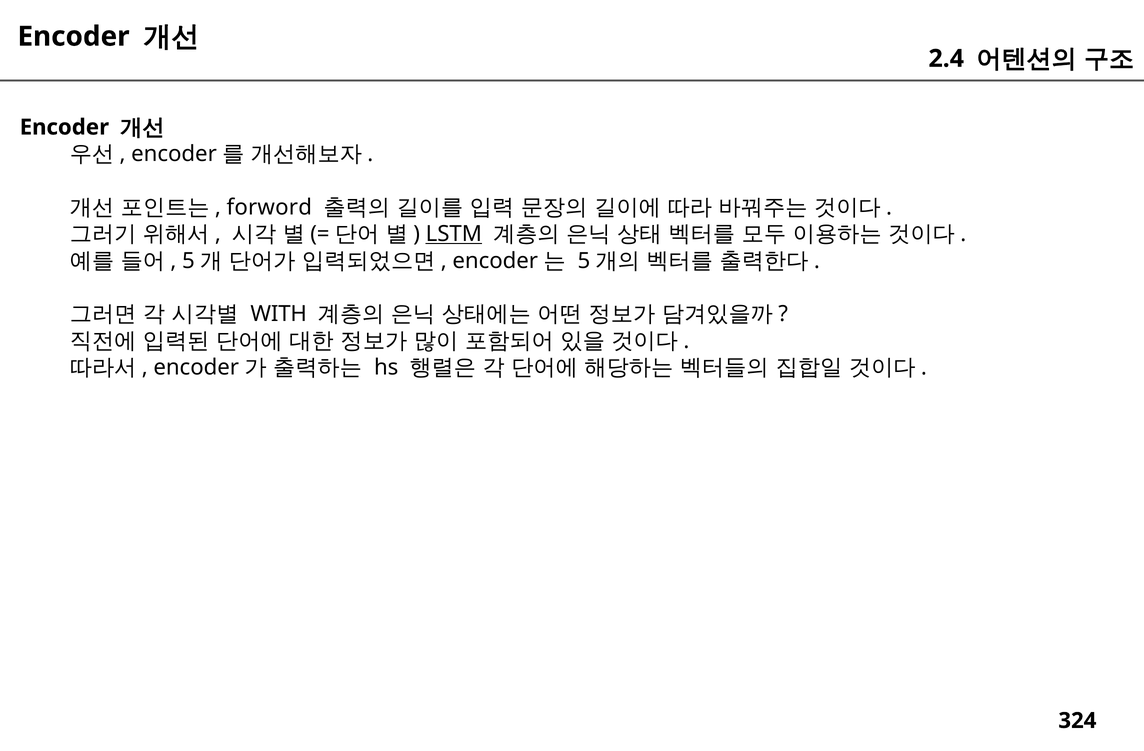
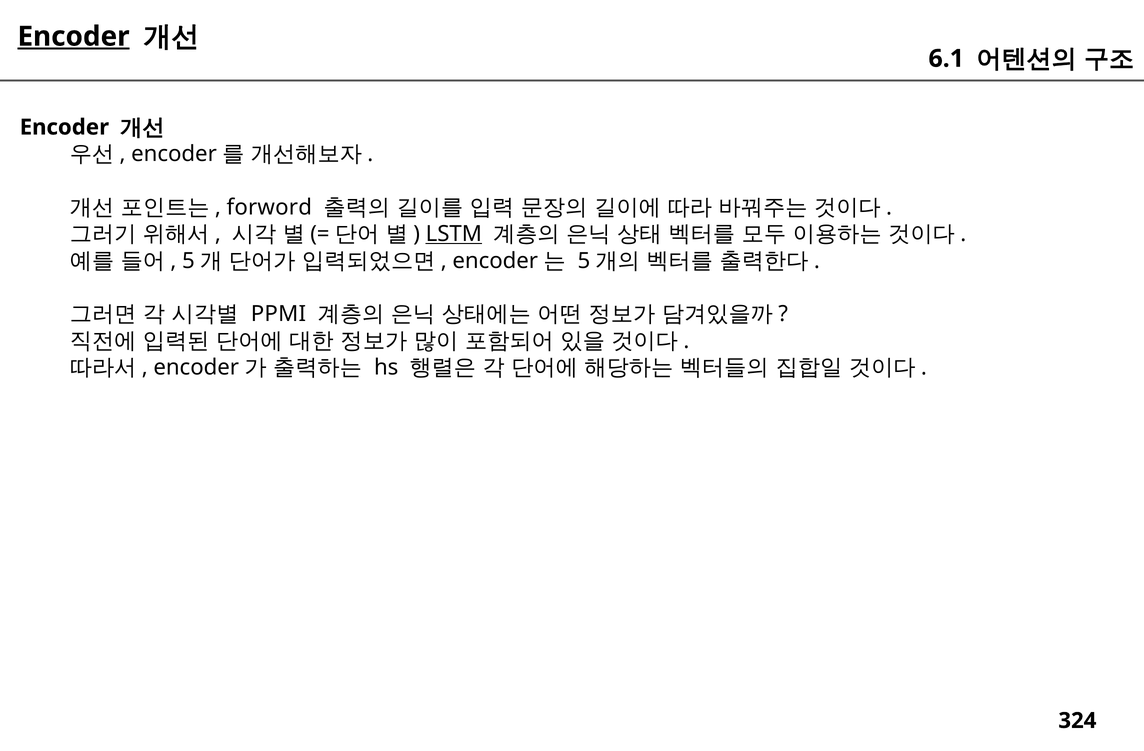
Encoder at (74, 36) underline: none -> present
2.4: 2.4 -> 6.1
WITH: WITH -> PPMI
